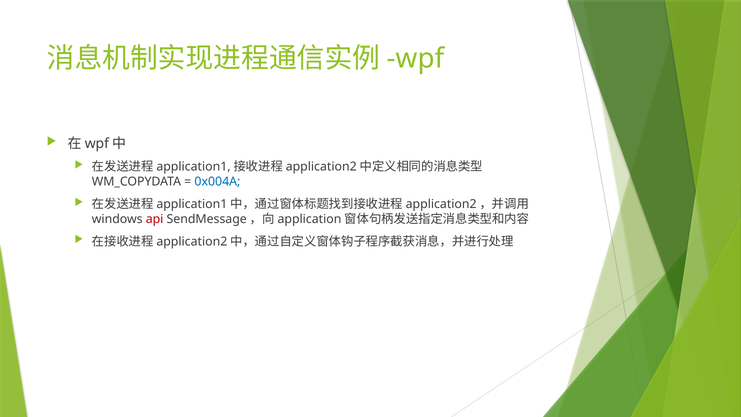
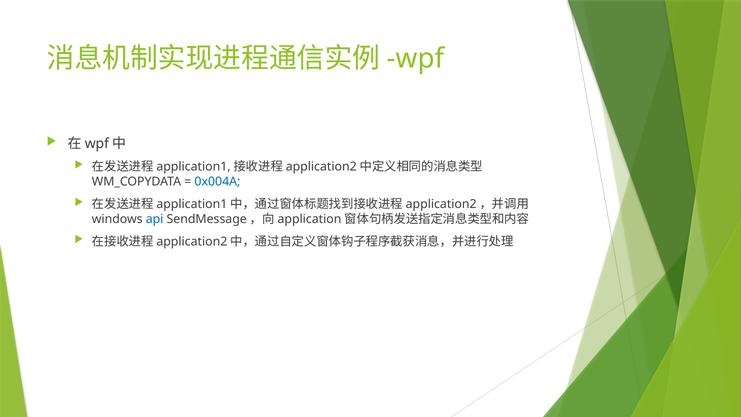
api colour: red -> blue
